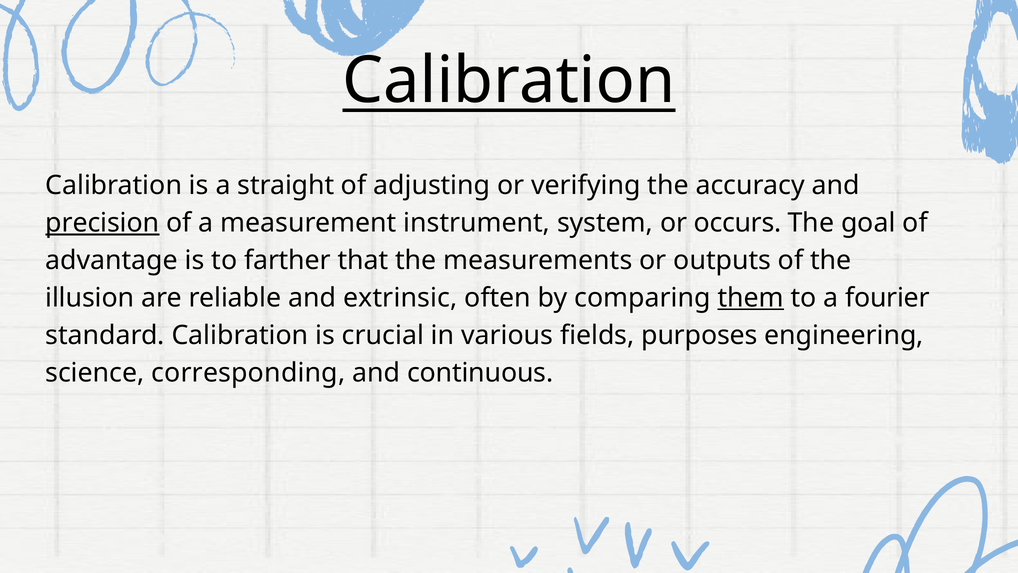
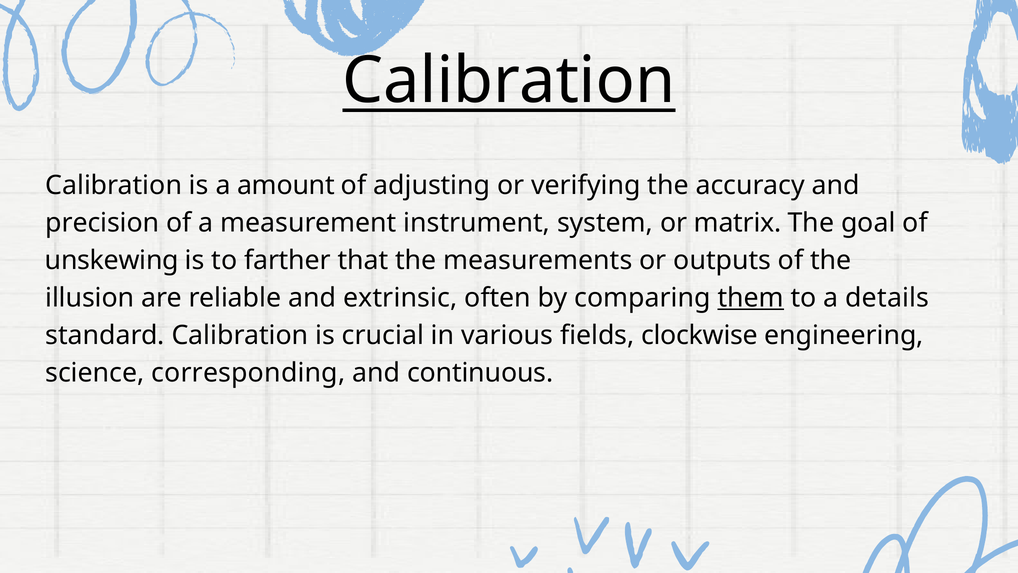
straight: straight -> amount
precision underline: present -> none
occurs: occurs -> matrix
advantage: advantage -> unskewing
fourier: fourier -> details
purposes: purposes -> clockwise
